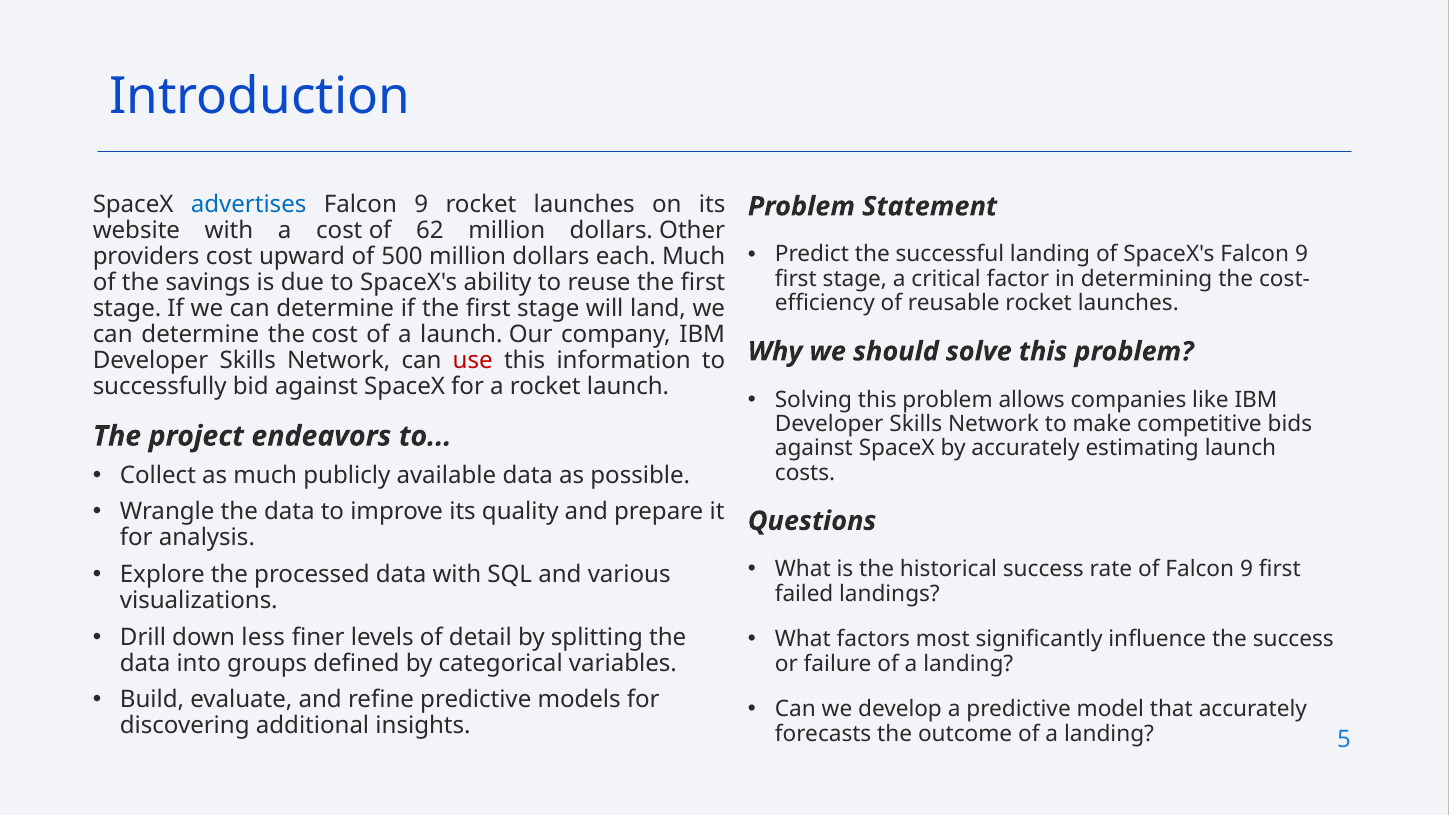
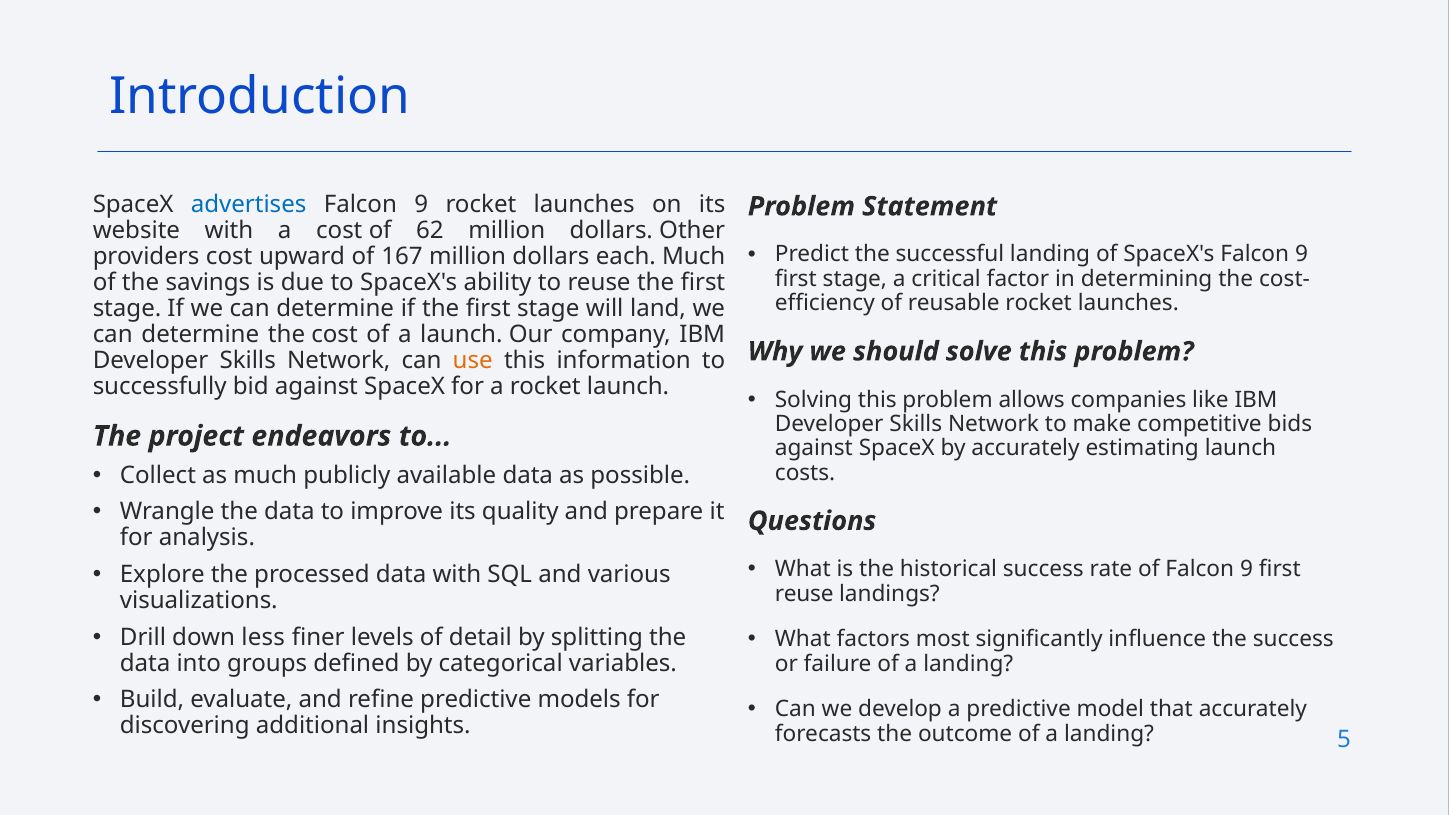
500: 500 -> 167
use colour: red -> orange
failed at (804, 594): failed -> reuse
